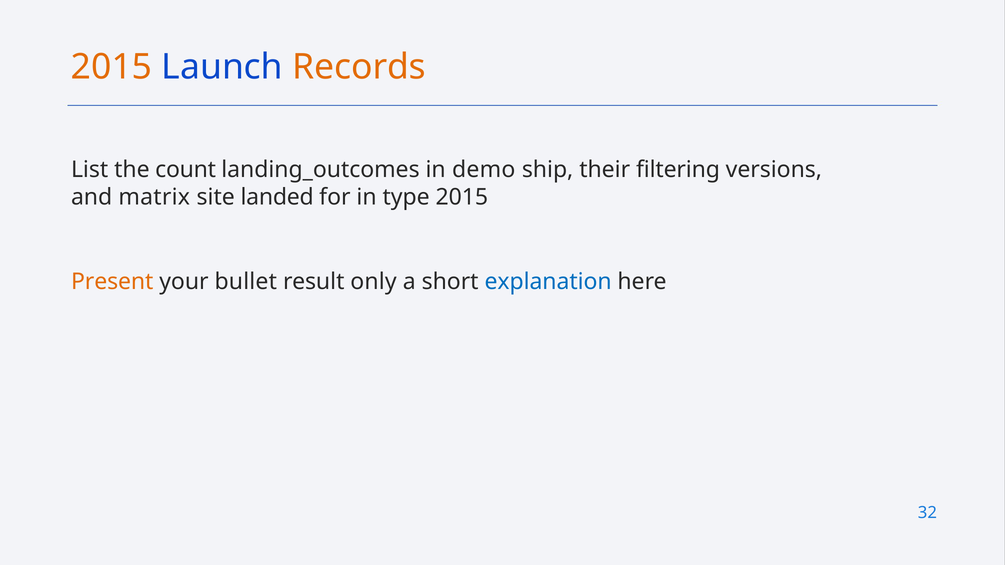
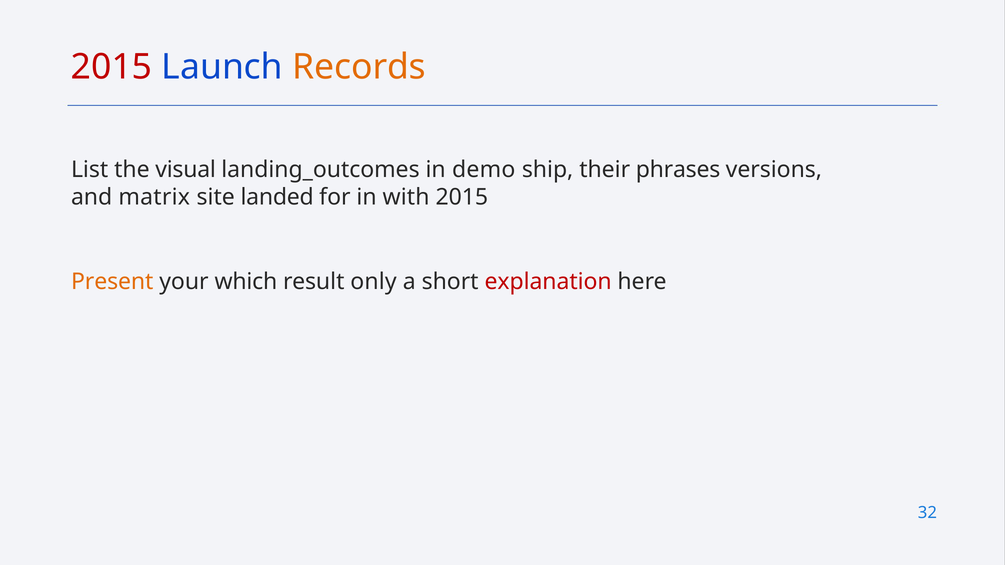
2015 at (112, 67) colour: orange -> red
count: count -> visual
filtering: filtering -> phrases
type: type -> with
bullet: bullet -> which
explanation colour: blue -> red
